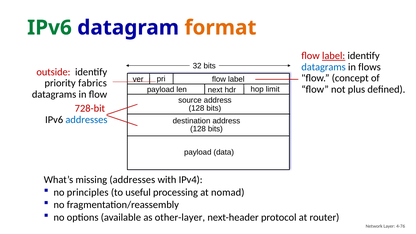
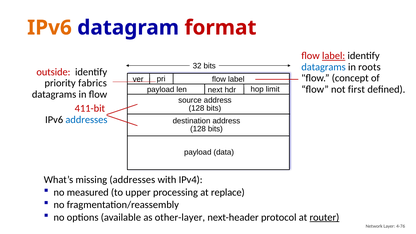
IPv6 at (49, 28) colour: green -> orange
format colour: orange -> red
flows: flows -> roots
plus: plus -> first
728-bit: 728-bit -> 411-bit
principles: principles -> measured
useful: useful -> upper
nomad: nomad -> replace
router underline: none -> present
